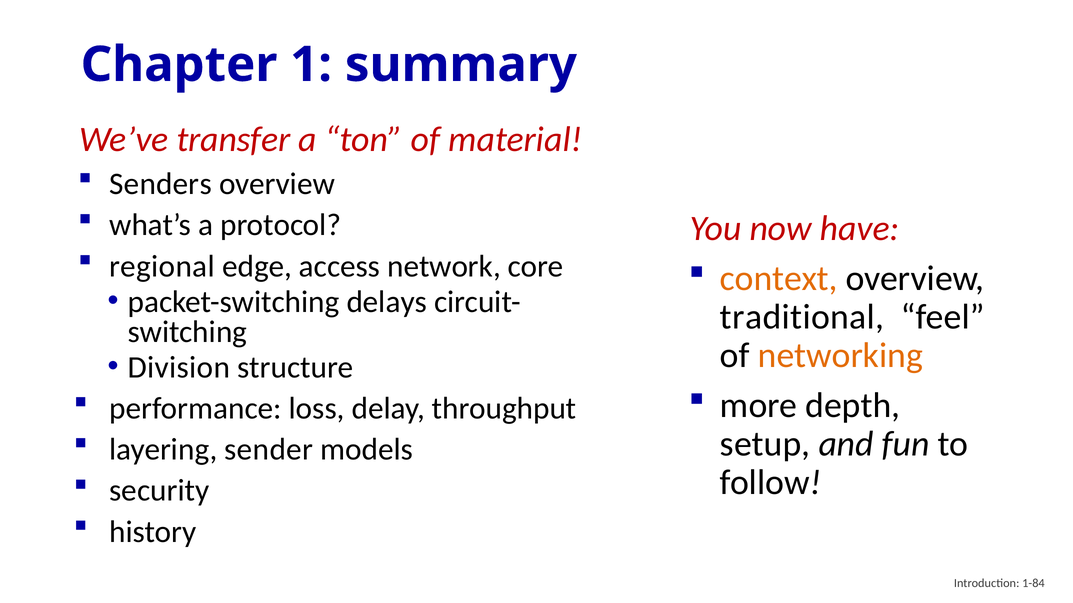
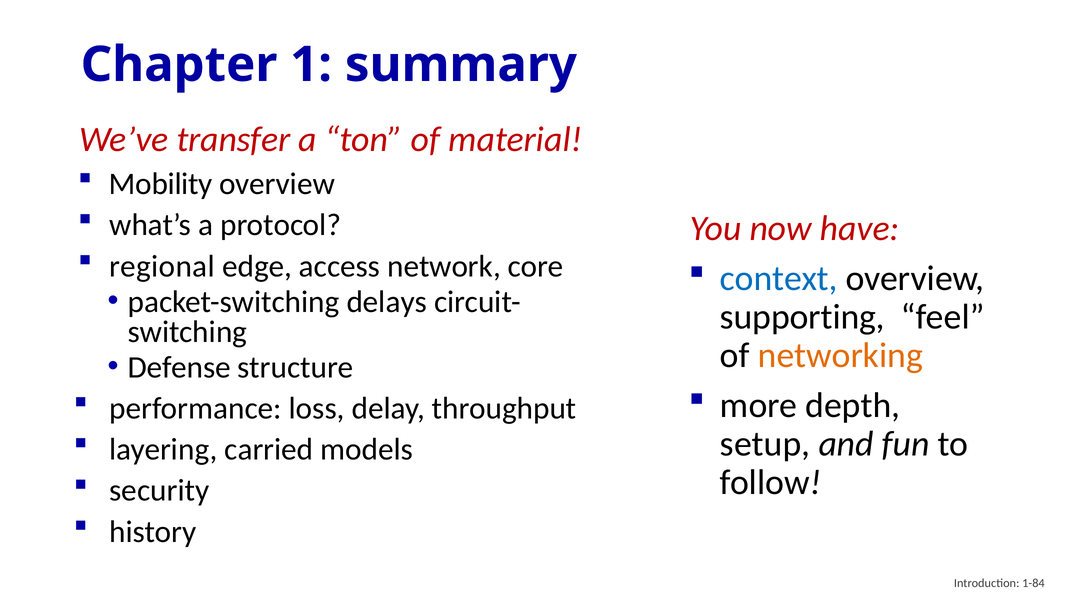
Senders: Senders -> Mobility
context colour: orange -> blue
traditional: traditional -> supporting
Division: Division -> Defense
sender: sender -> carried
